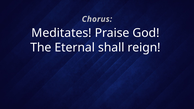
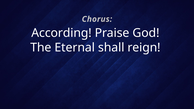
Meditates: Meditates -> According
